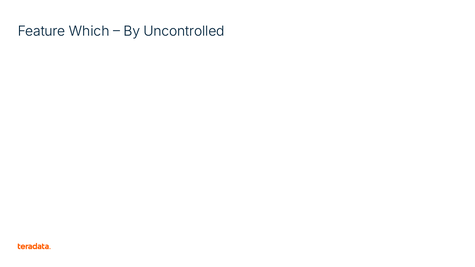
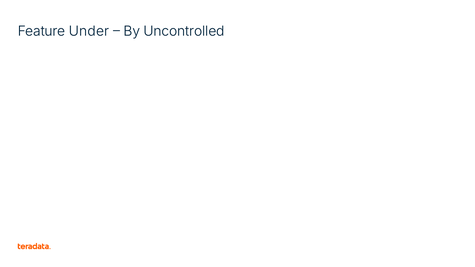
Which: Which -> Under
